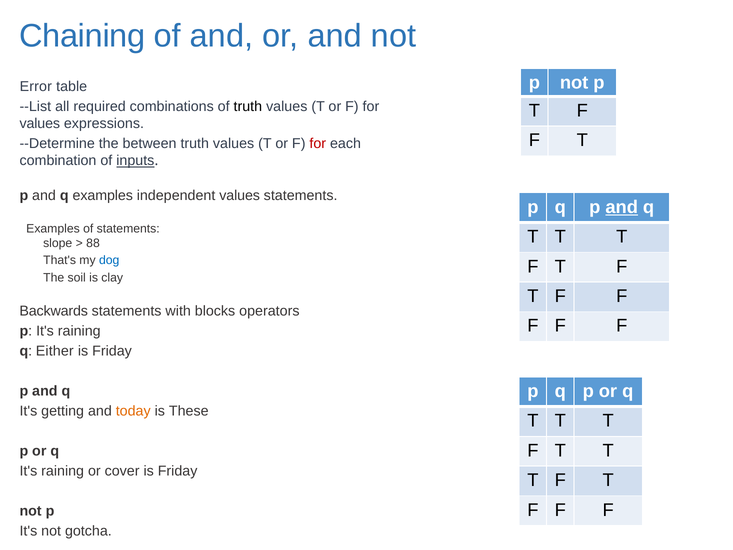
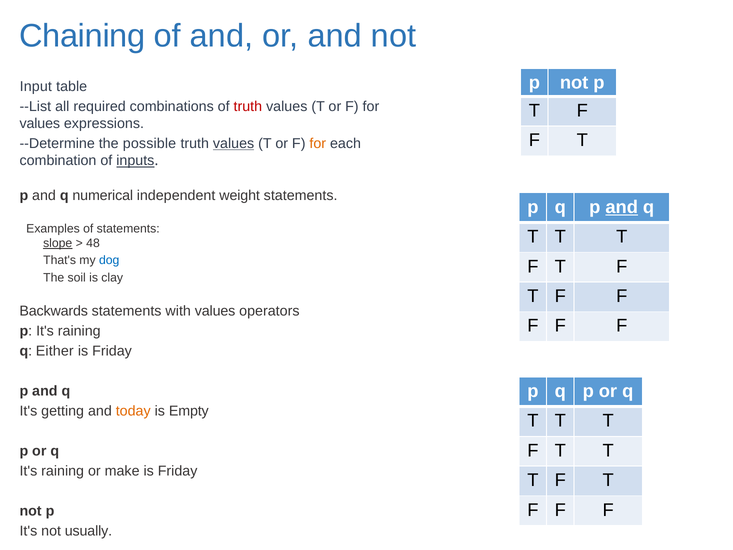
Error: Error -> Input
truth at (248, 106) colour: black -> red
between: between -> possible
values at (234, 144) underline: none -> present
for at (318, 144) colour: red -> orange
q examples: examples -> numerical
independent values: values -> weight
slope underline: none -> present
88: 88 -> 48
with blocks: blocks -> values
These: These -> Empty
cover: cover -> make
gotcha: gotcha -> usually
